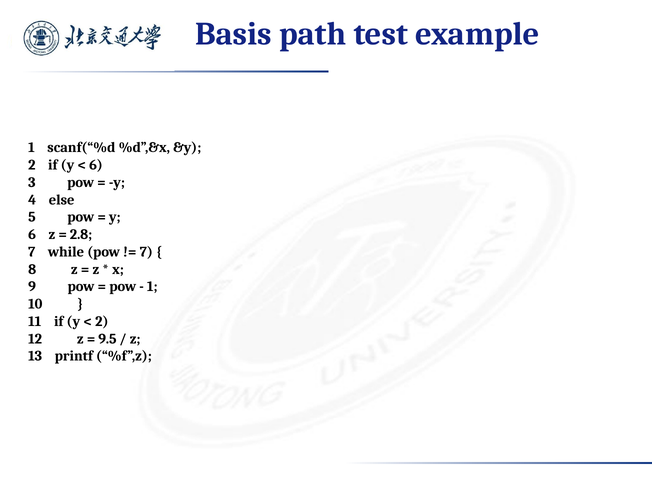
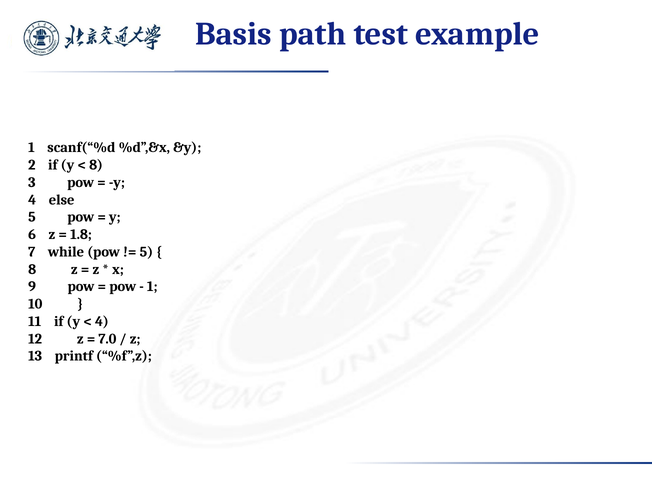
6 at (96, 165): 6 -> 8
2.8: 2.8 -> 1.8
7 at (146, 252): 7 -> 5
2 at (102, 321): 2 -> 4
9.5: 9.5 -> 7.0
